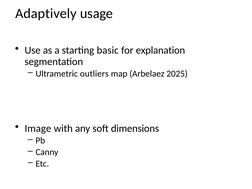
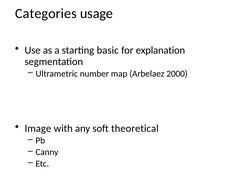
Adaptively: Adaptively -> Categories
outliers: outliers -> number
2025: 2025 -> 2000
dimensions: dimensions -> theoretical
